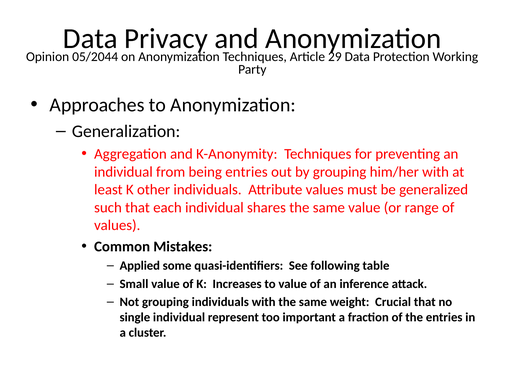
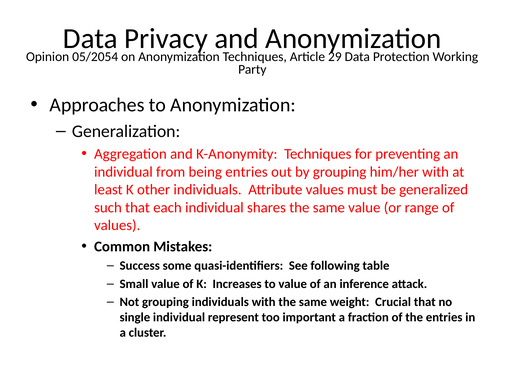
05/2044: 05/2044 -> 05/2054
Applied: Applied -> Success
